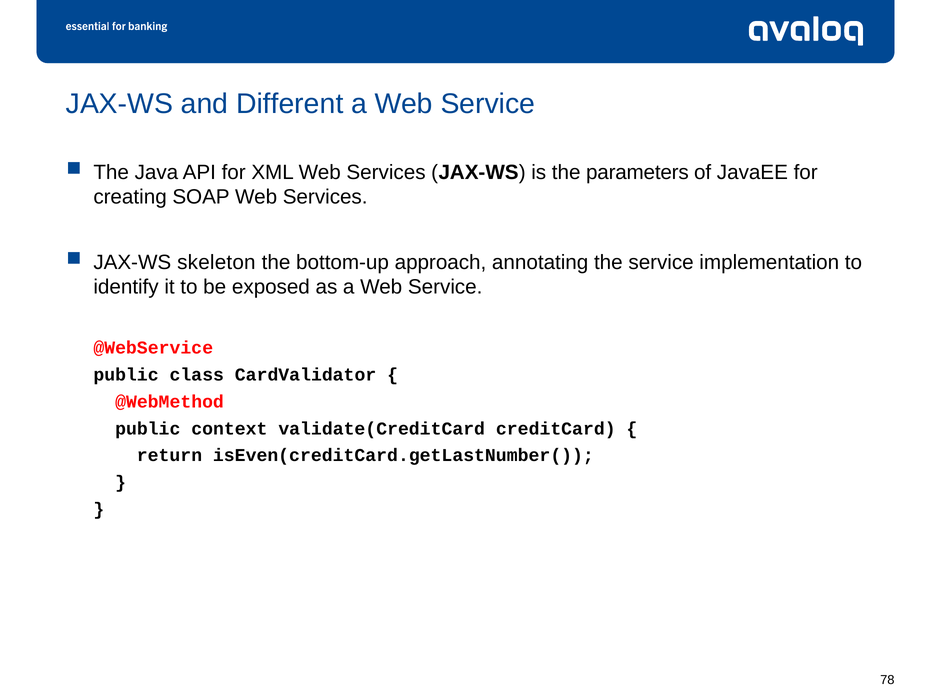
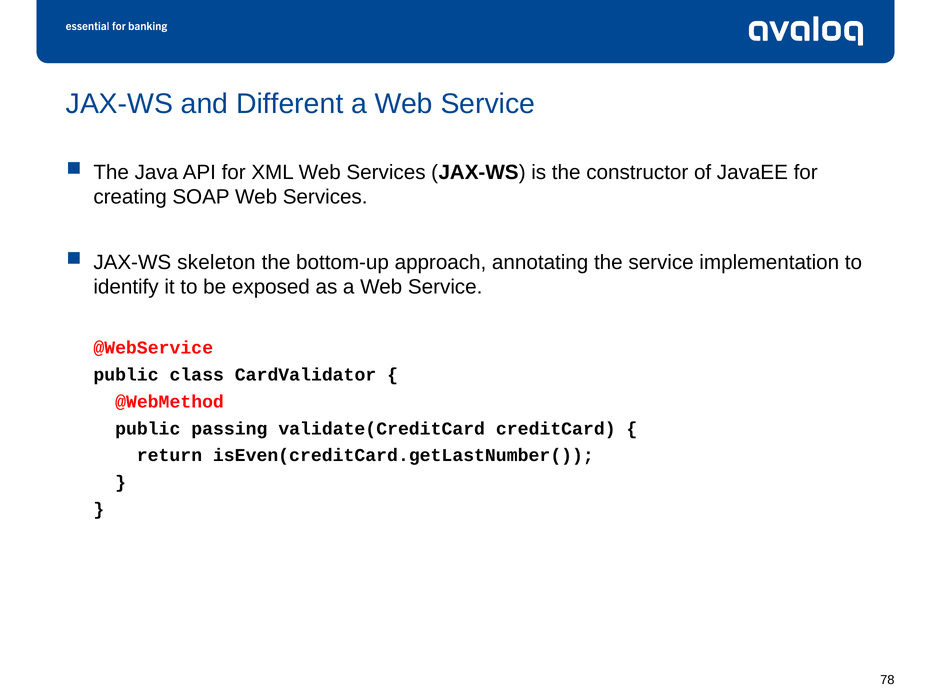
parameters: parameters -> constructor
context: context -> passing
